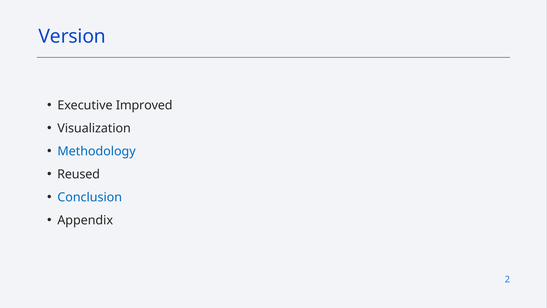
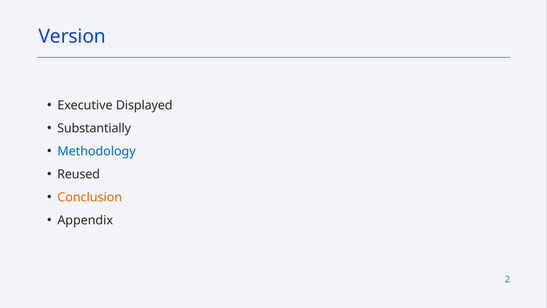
Improved: Improved -> Displayed
Visualization: Visualization -> Substantially
Conclusion colour: blue -> orange
